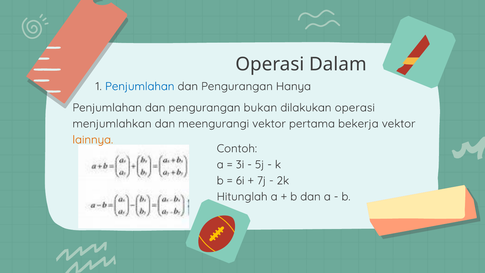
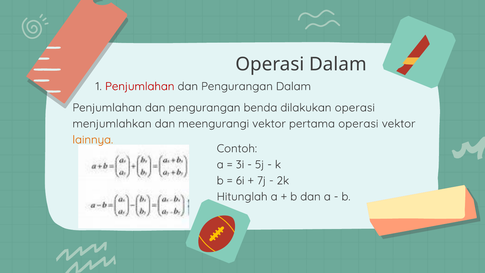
Penjumlahan at (140, 86) colour: blue -> red
Pengurangan Hanya: Hanya -> Dalam
bukan: bukan -> benda
pertama bekerja: bekerja -> operasi
